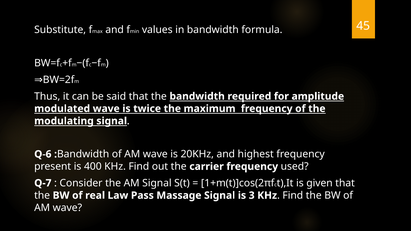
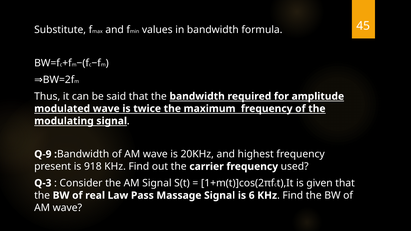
Q-6: Q-6 -> Q-9
400: 400 -> 918
Q-7: Q-7 -> Q-3
3: 3 -> 6
